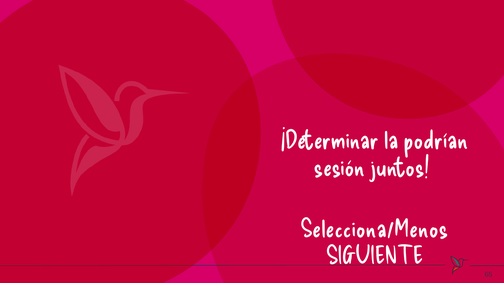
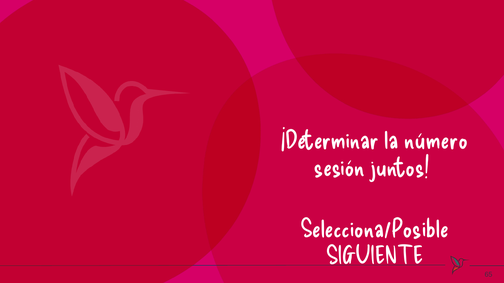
podrían: podrían -> número
Selecciona/Menos: Selecciona/Menos -> Selecciona/Posible
